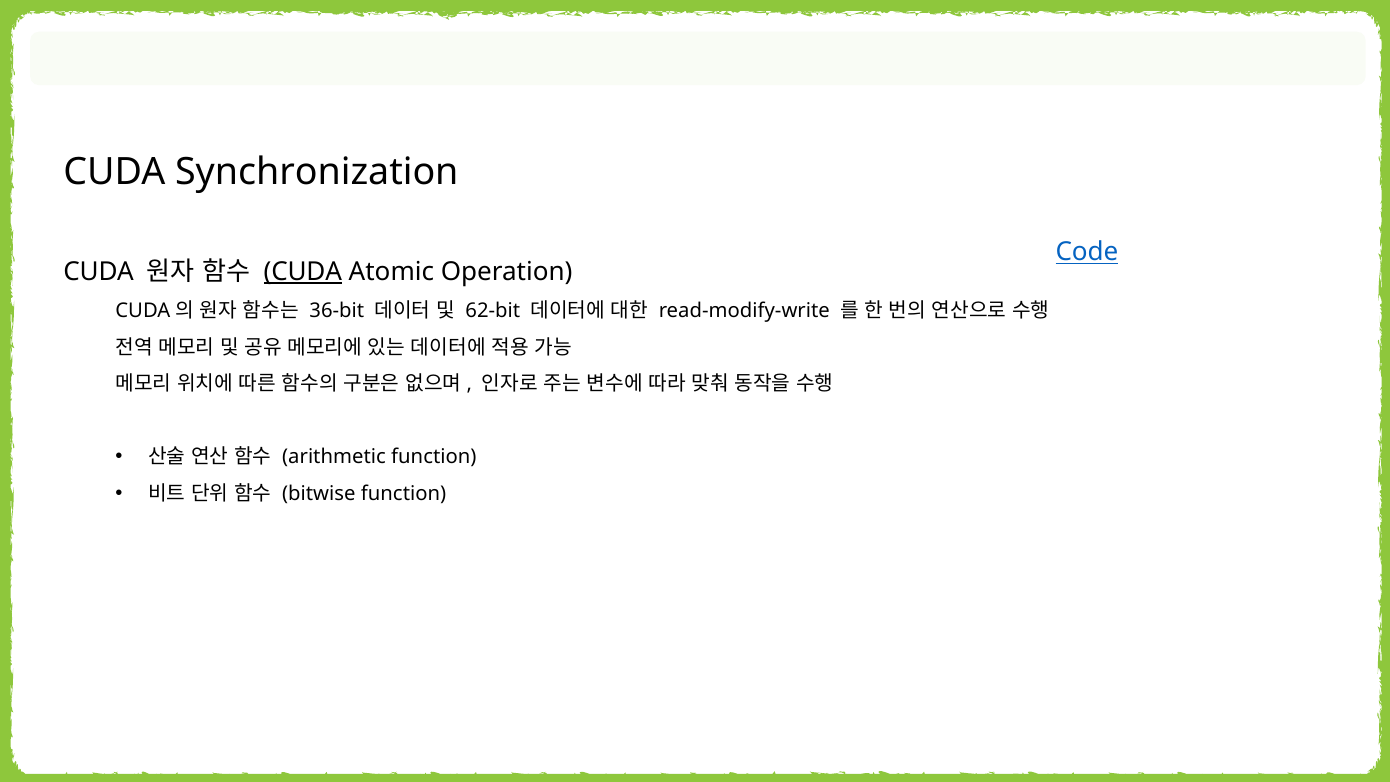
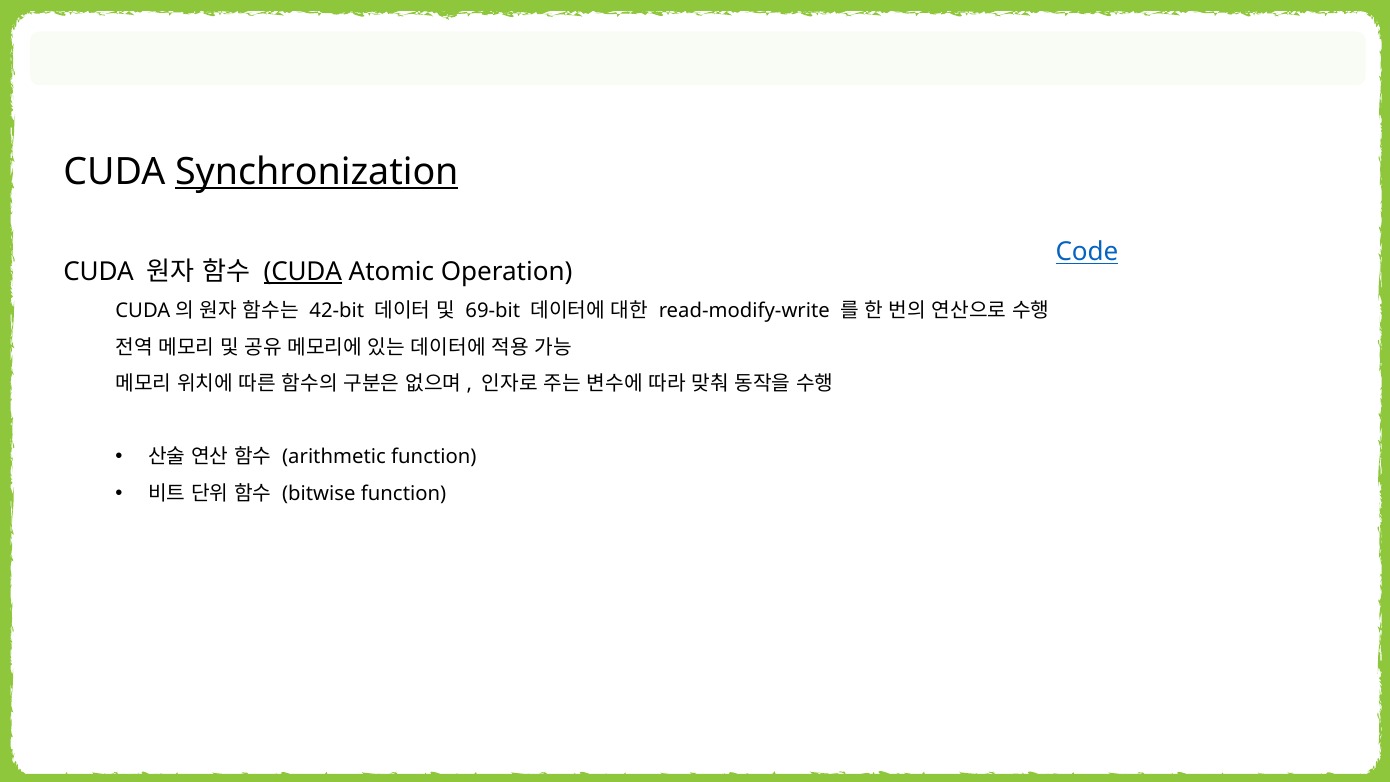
Synchronization underline: none -> present
36-bit: 36-bit -> 42-bit
62-bit: 62-bit -> 69-bit
